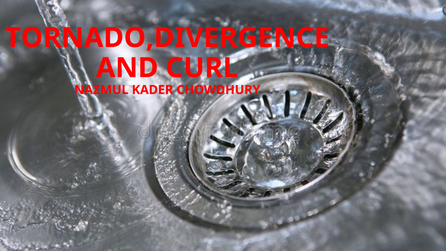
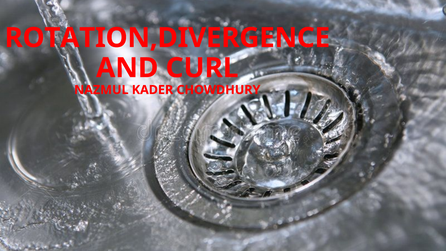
TORNADO,DIVERGENCE: TORNADO,DIVERGENCE -> ROTATION,DIVERGENCE
